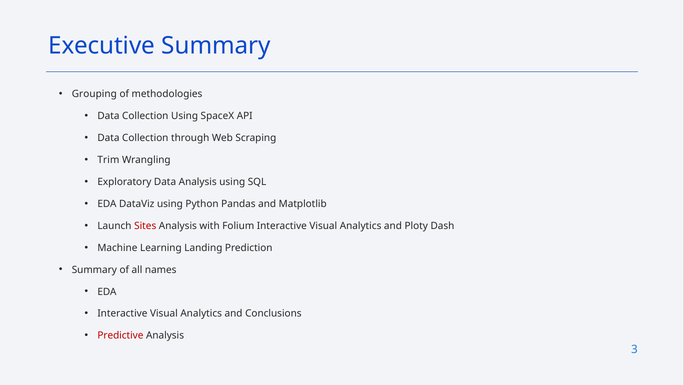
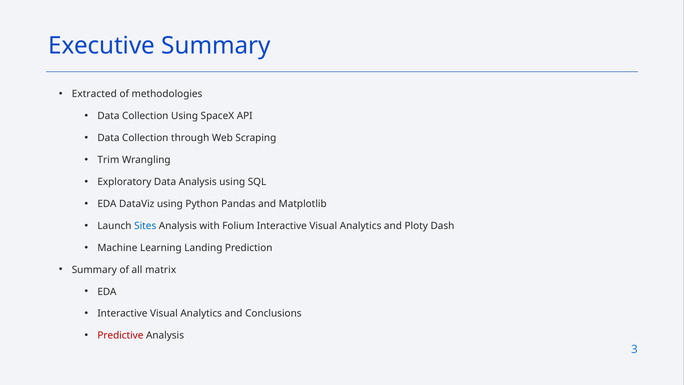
Grouping: Grouping -> Extracted
Sites colour: red -> blue
names: names -> matrix
